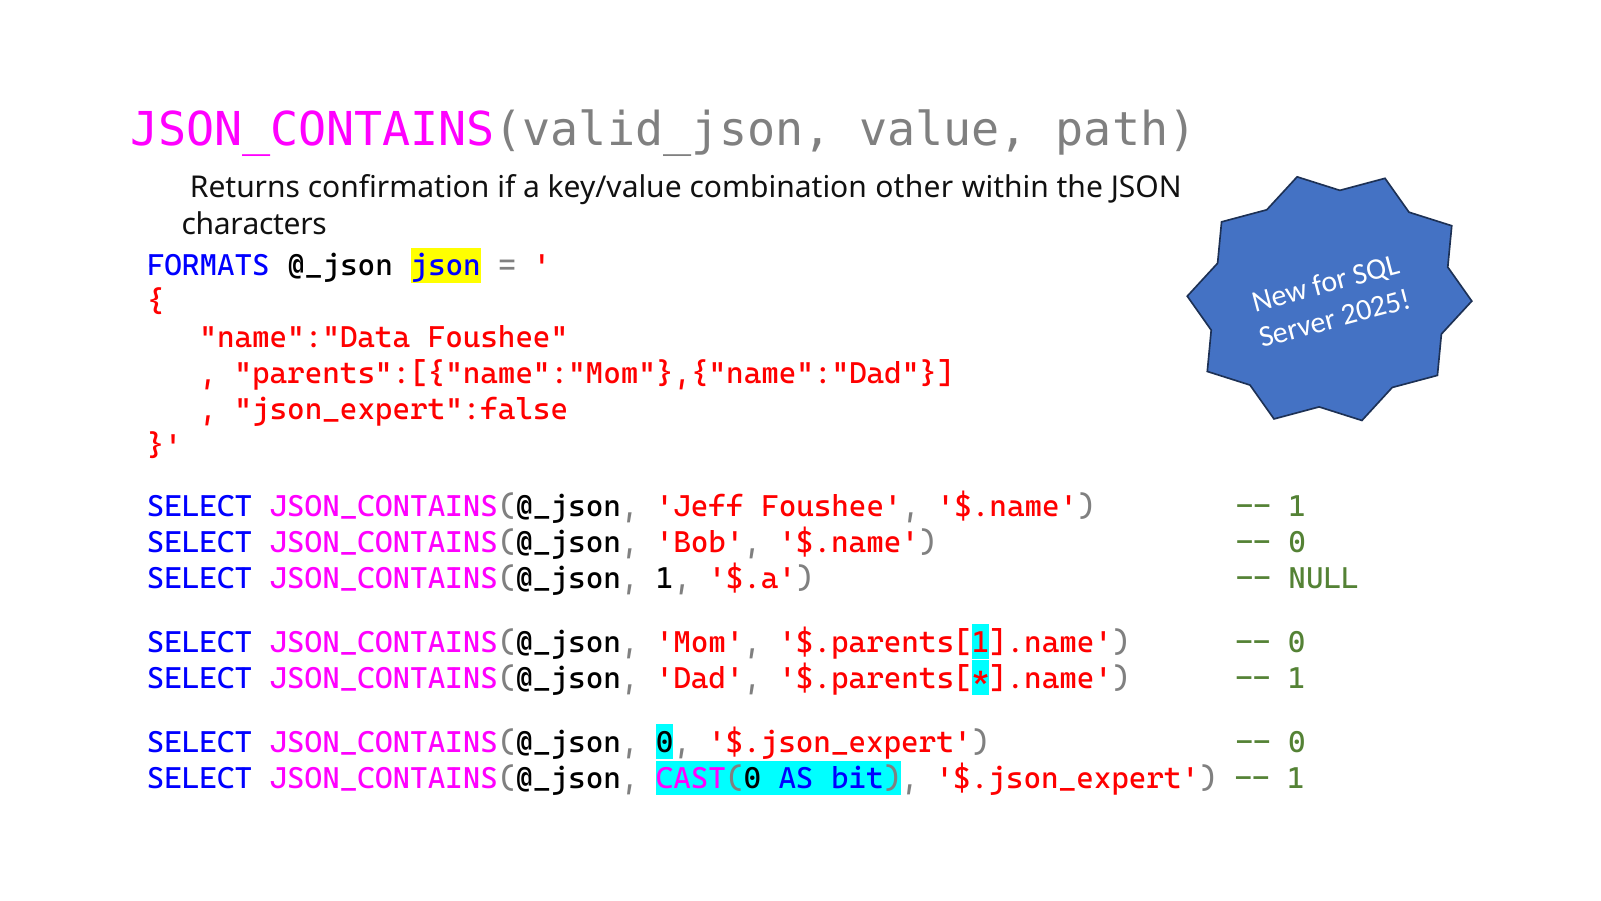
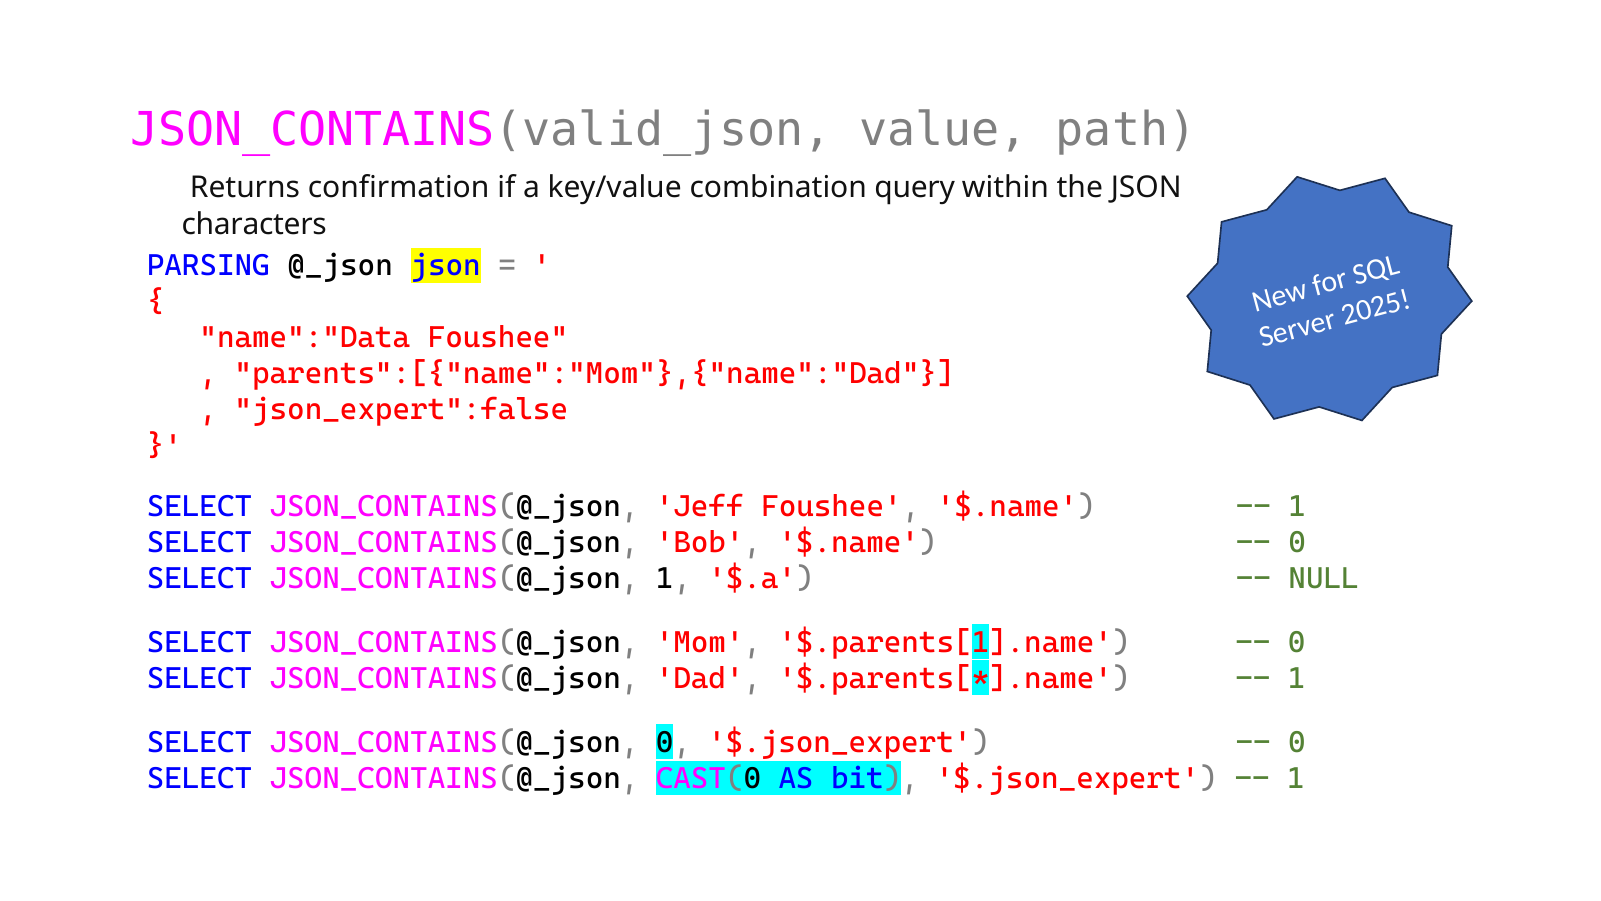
other: other -> query
FORMATS: FORMATS -> PARSING
